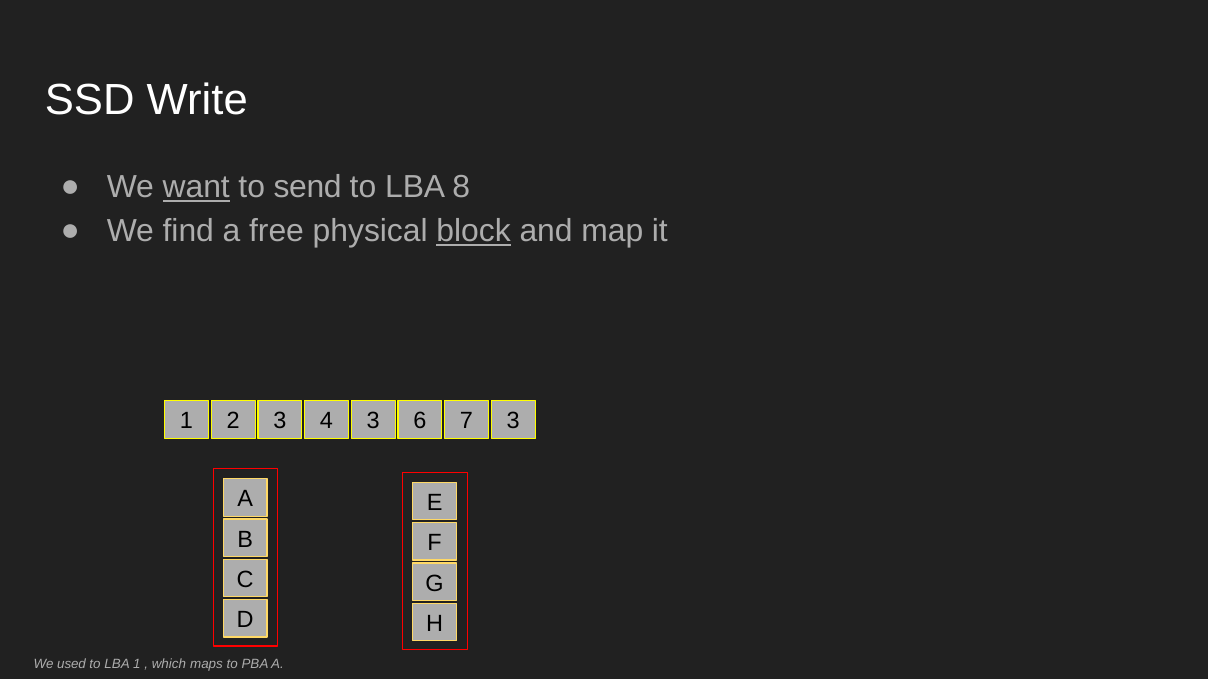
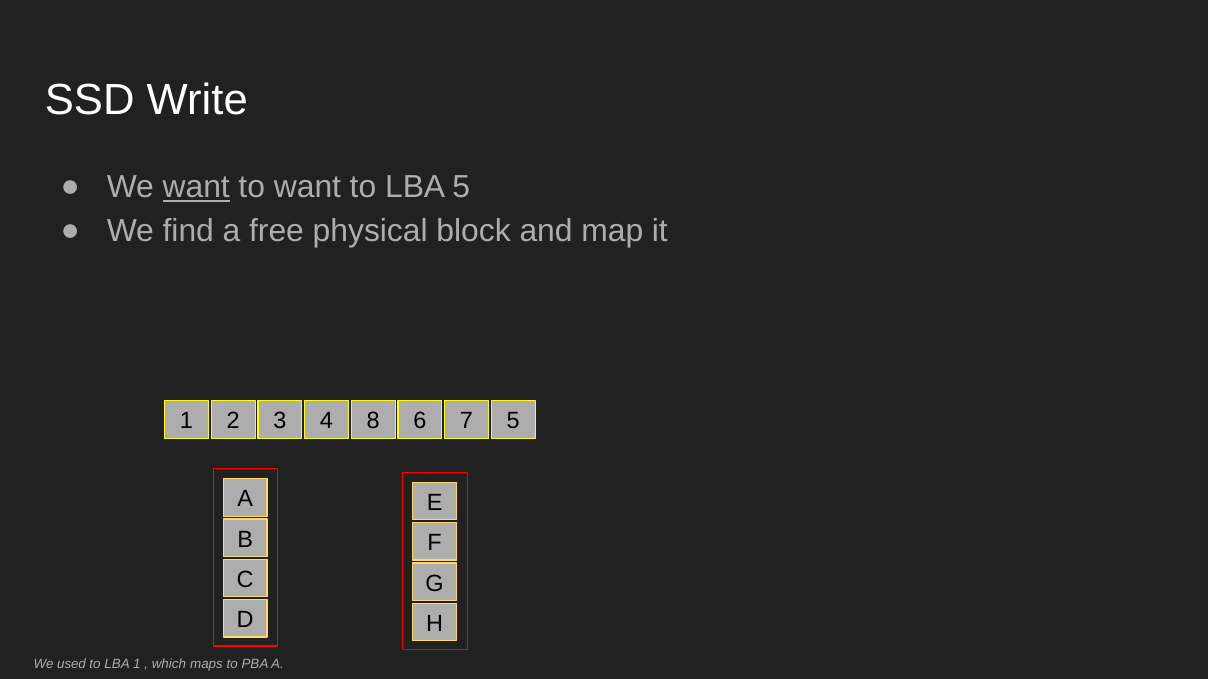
to send: send -> want
LBA 8: 8 -> 5
block underline: present -> none
4 3: 3 -> 8
7 3: 3 -> 5
